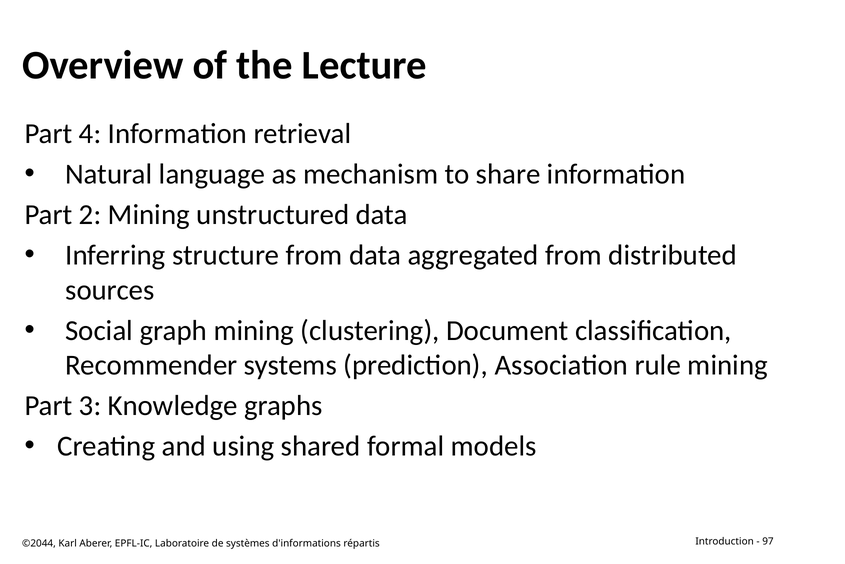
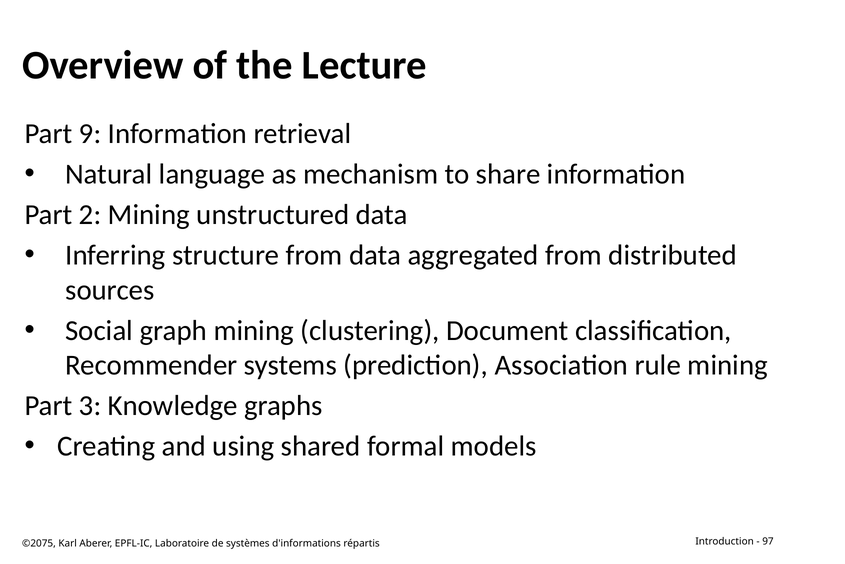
4: 4 -> 9
©2044: ©2044 -> ©2075
